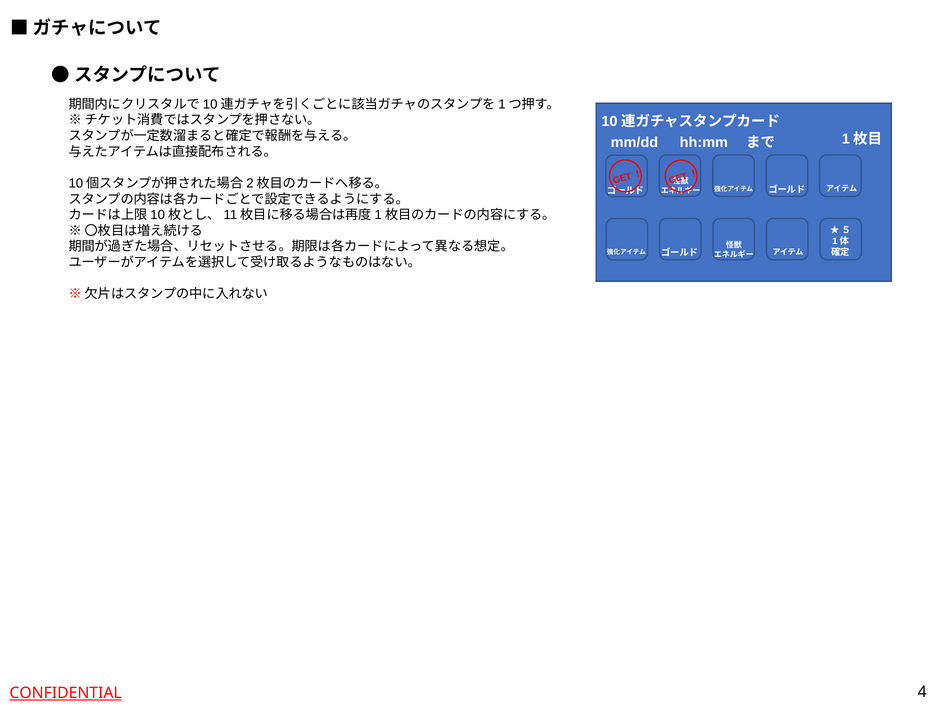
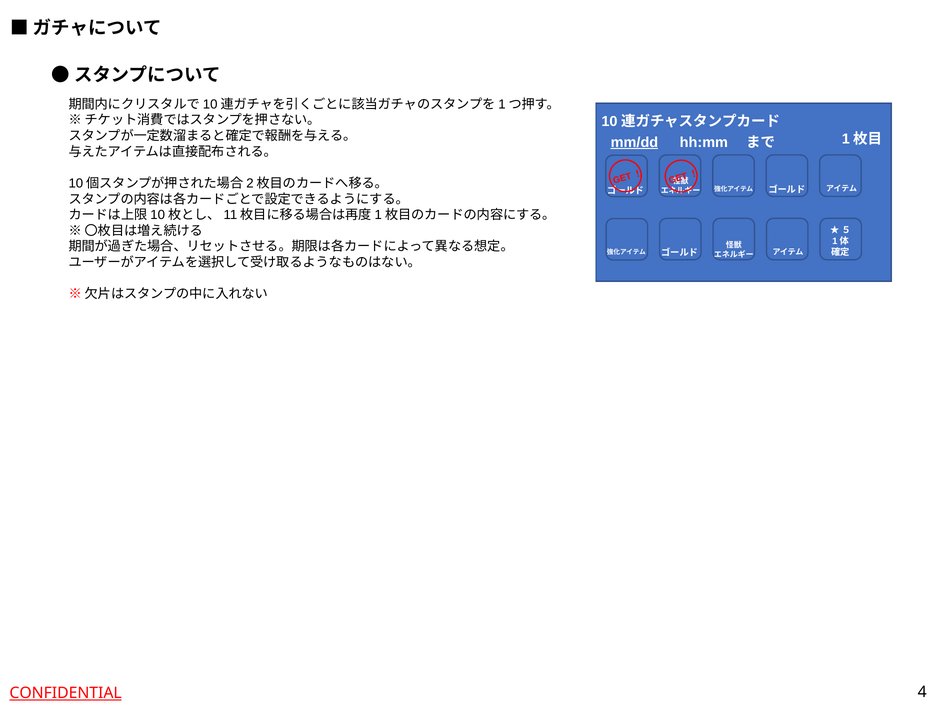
mm/dd underline: none -> present
